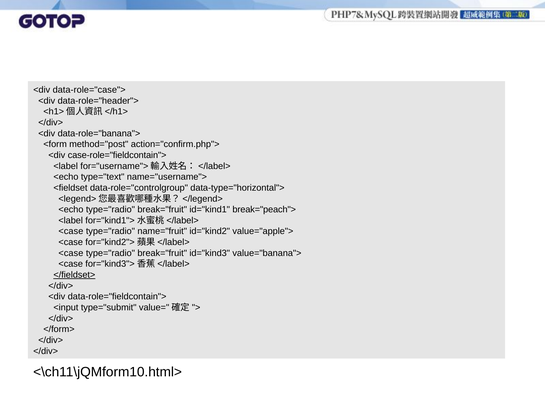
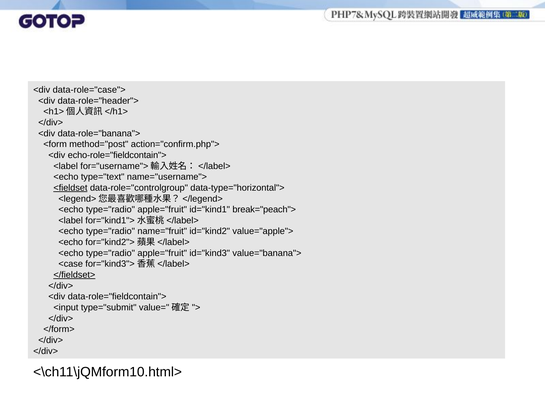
case-role="fieldcontain">: case-role="fieldcontain"> -> echo-role="fieldcontain">
<fieldset underline: none -> present
break="fruit at (162, 210): break="fruit -> apple="fruit
<case at (71, 232): <case -> <echo
<case at (71, 243): <case -> <echo
<case at (71, 254): <case -> <echo
break="fruit at (162, 254): break="fruit -> apple="fruit
